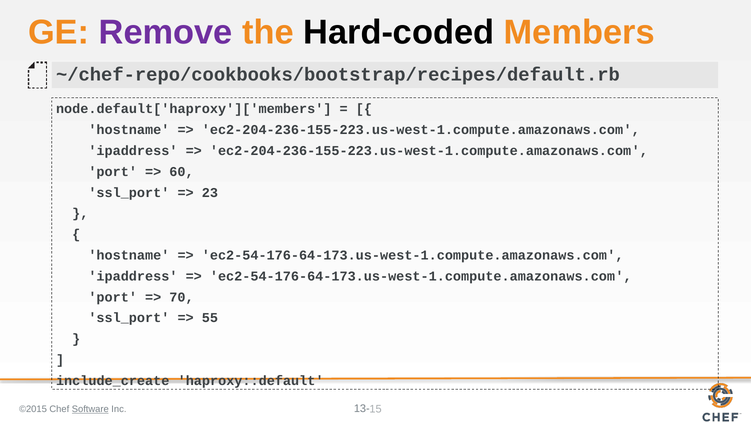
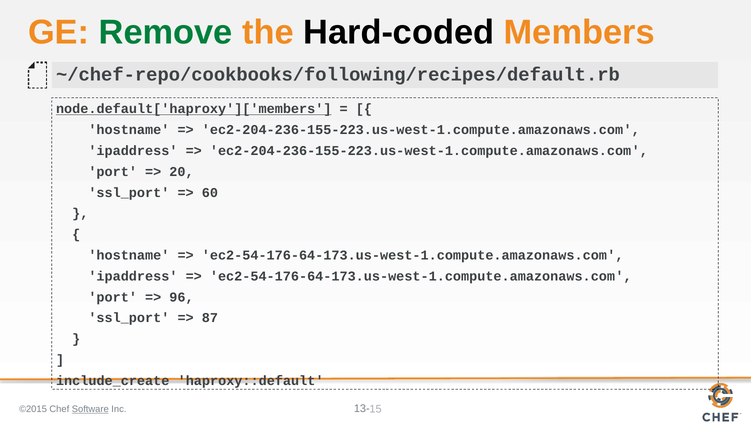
Remove colour: purple -> green
~/chef-repo/cookbooks/bootstrap/recipes/default.rb: ~/chef-repo/cookbooks/bootstrap/recipes/default.rb -> ~/chef-repo/cookbooks/following/recipes/default.rb
node.default['haproxy']['members underline: none -> present
60: 60 -> 20
23: 23 -> 60
70: 70 -> 96
55: 55 -> 87
